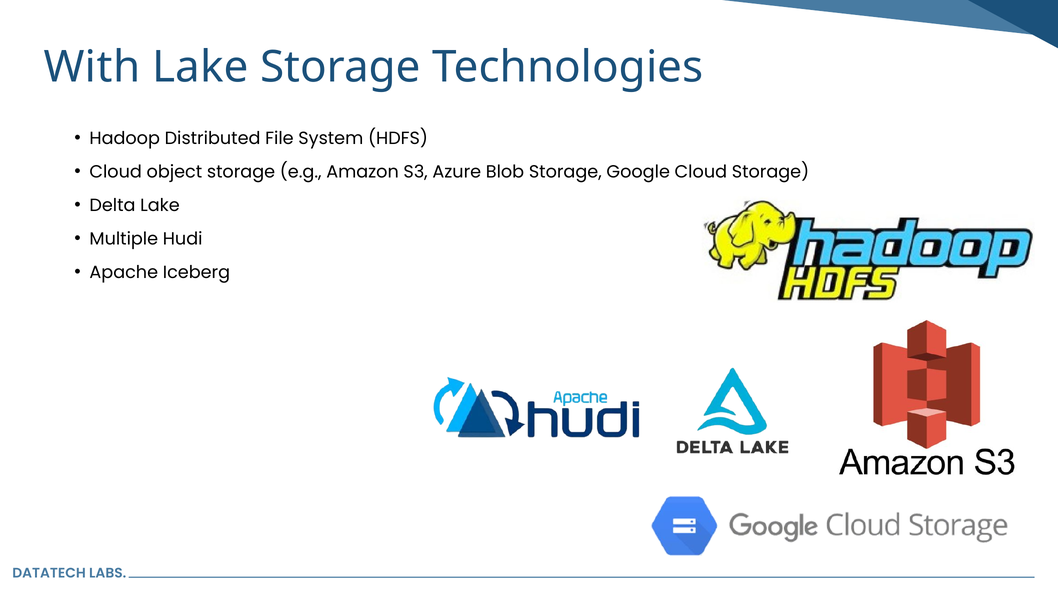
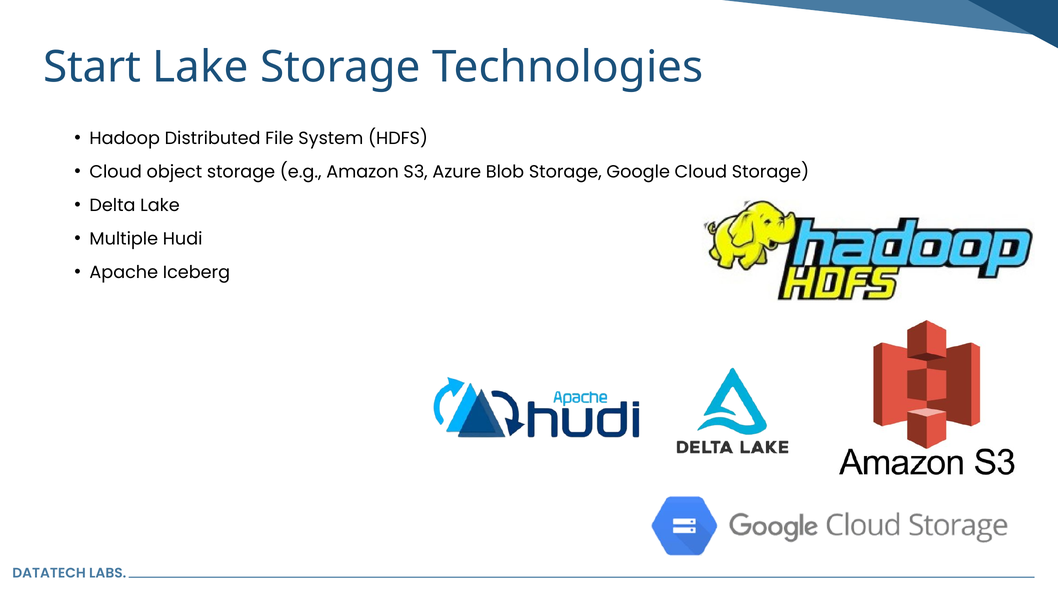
With: With -> Start
